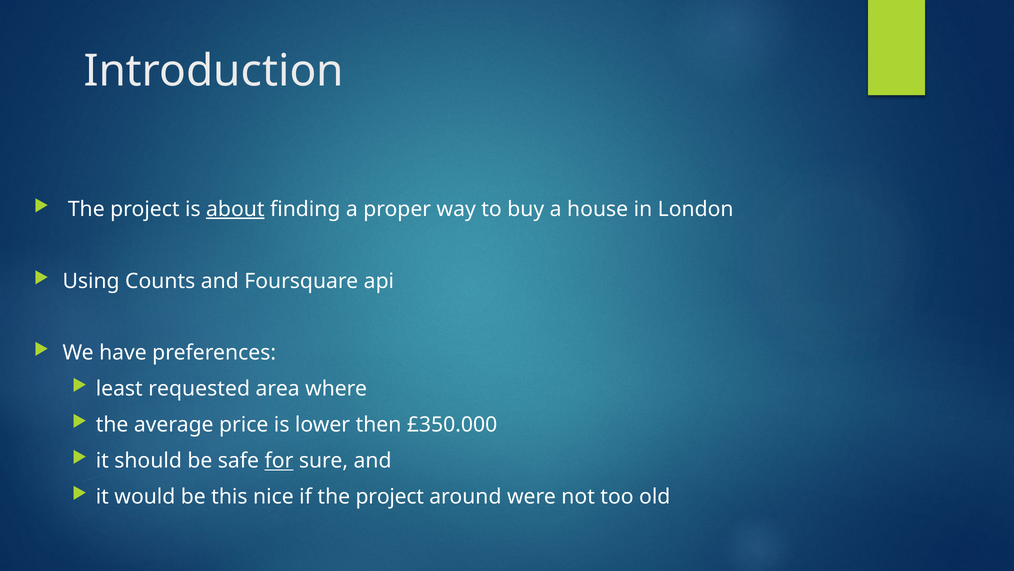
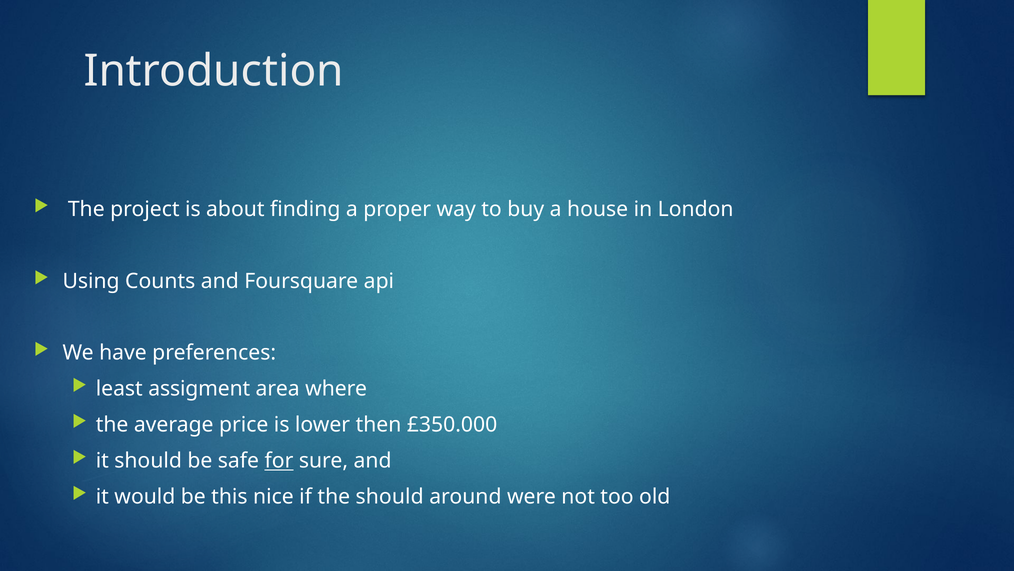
about underline: present -> none
requested: requested -> assigment
if the project: project -> should
